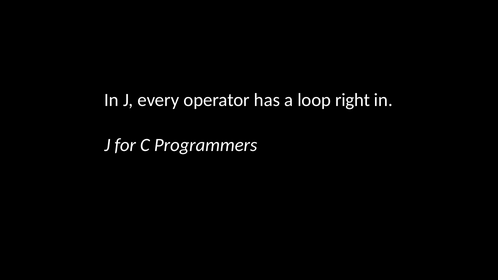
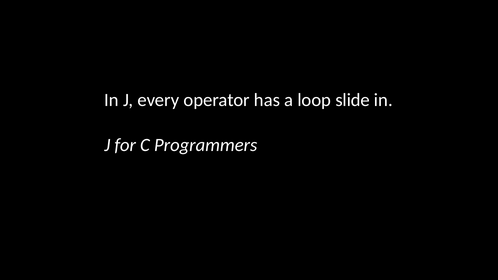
right: right -> slide
